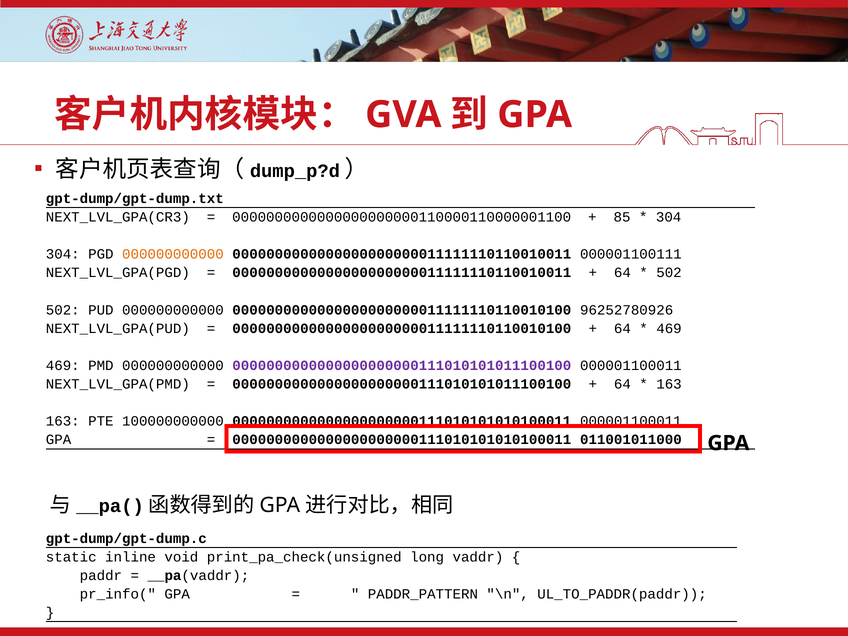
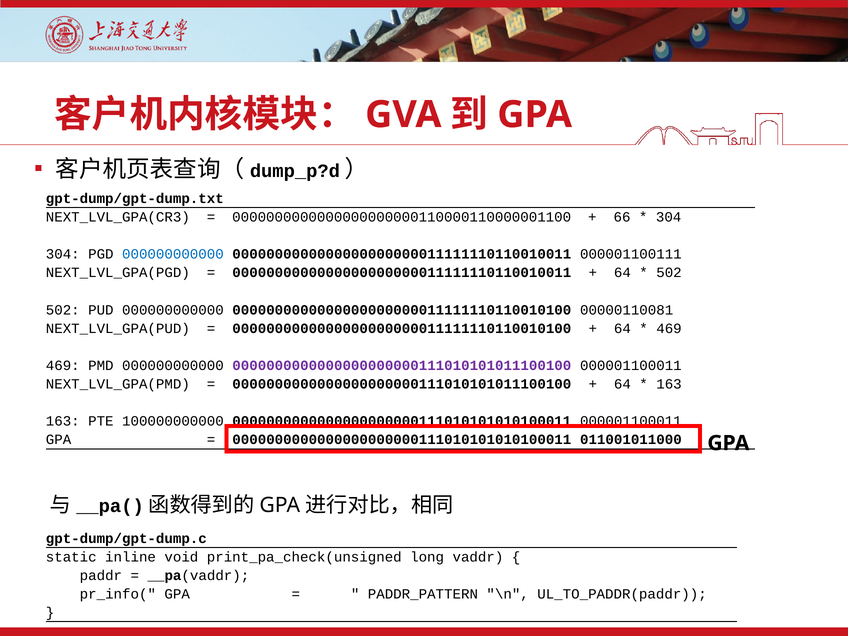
85: 85 -> 66
000000000000 at (173, 254) colour: orange -> blue
96252780926: 96252780926 -> 00000110081
